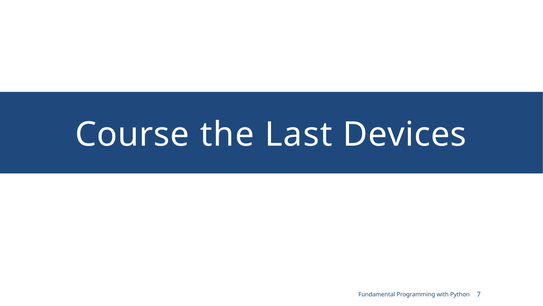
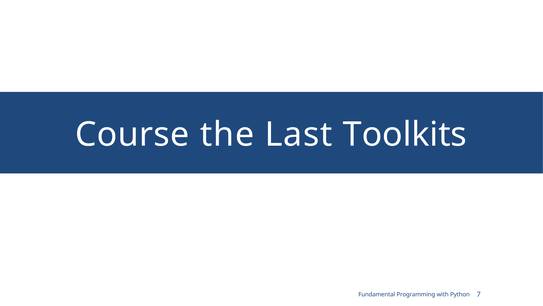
Devices: Devices -> Toolkits
